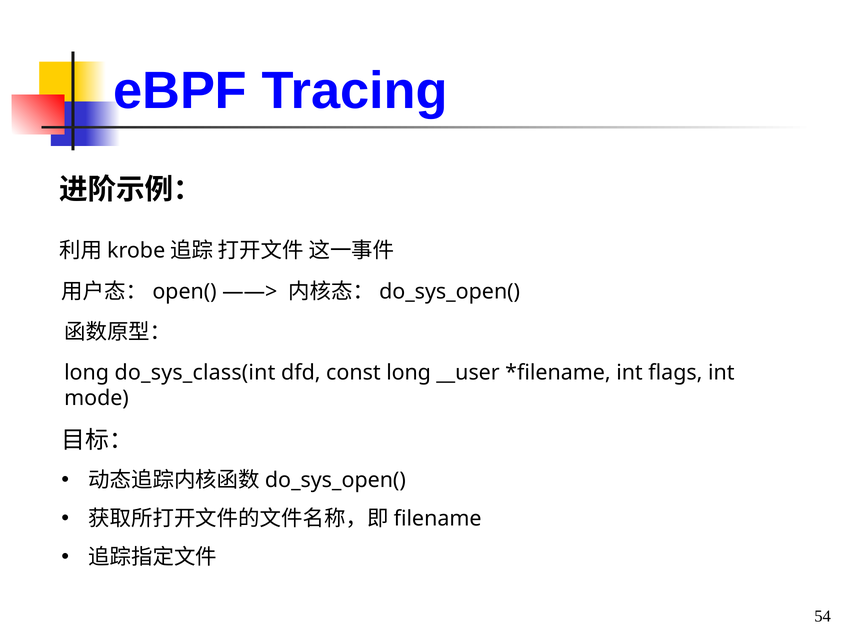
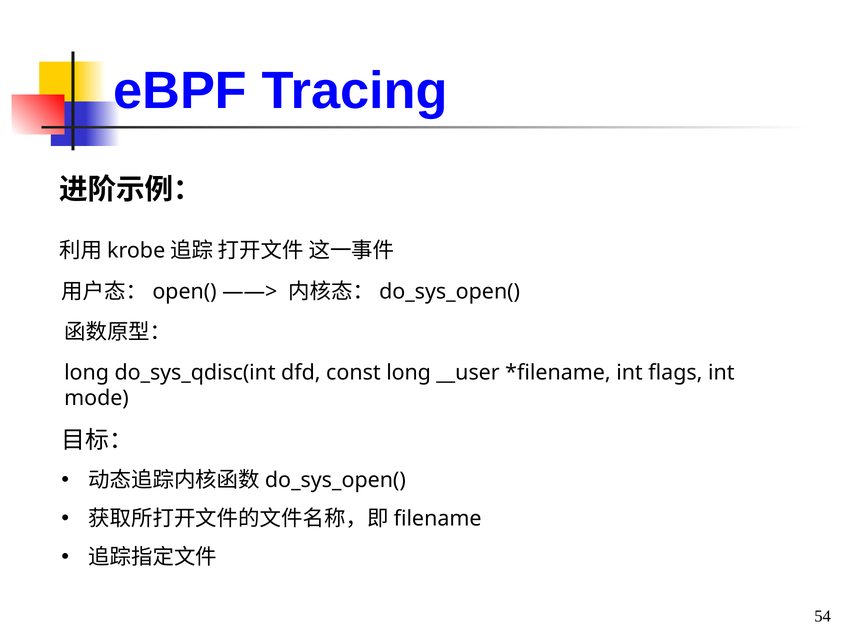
do_sys_class(int: do_sys_class(int -> do_sys_qdisc(int
